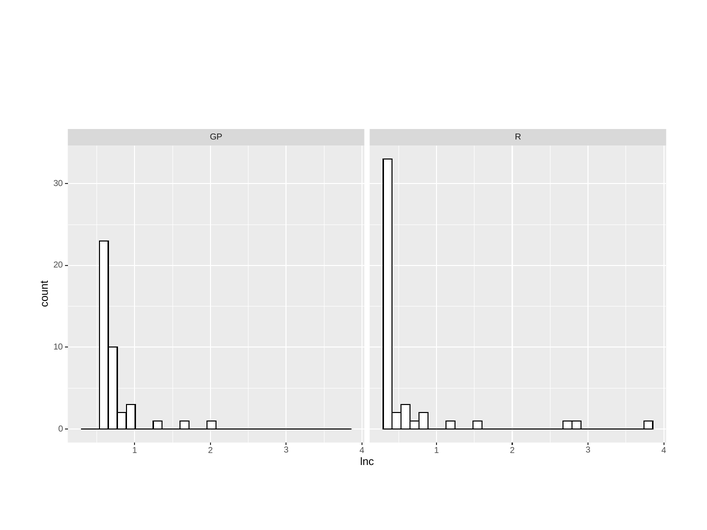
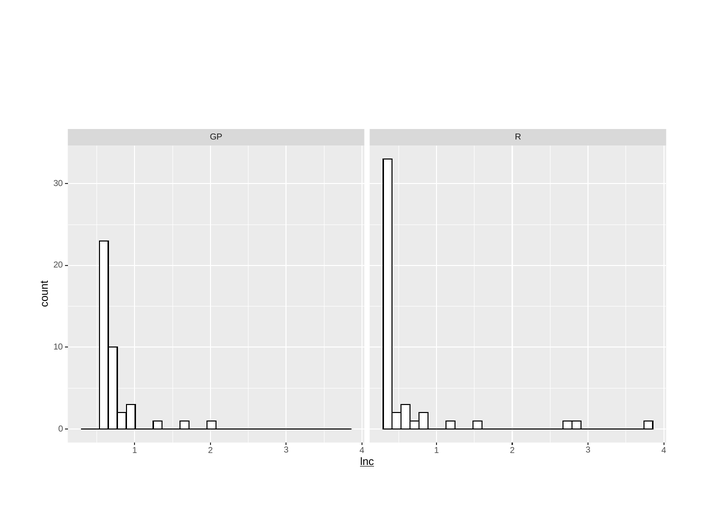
lnc underline: none -> present
